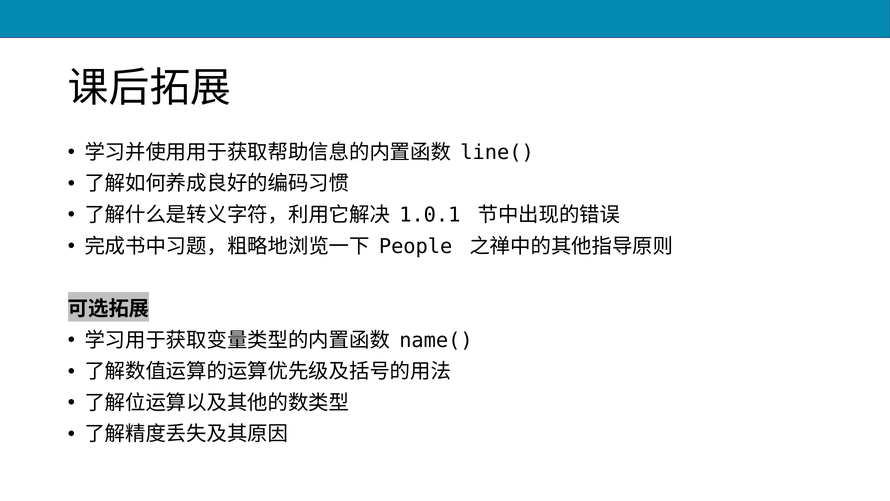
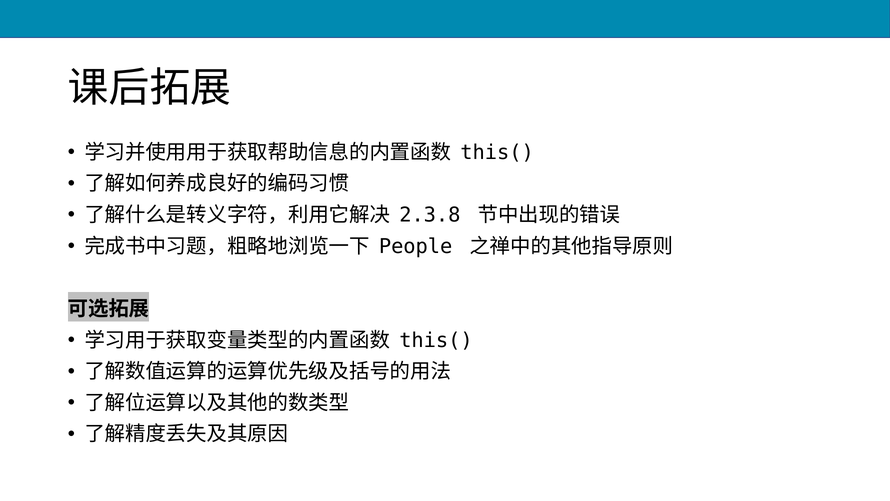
line( at (497, 152): line( -> this(
1.0.1: 1.0.1 -> 2.3.8
name( at (436, 340): name( -> this(
